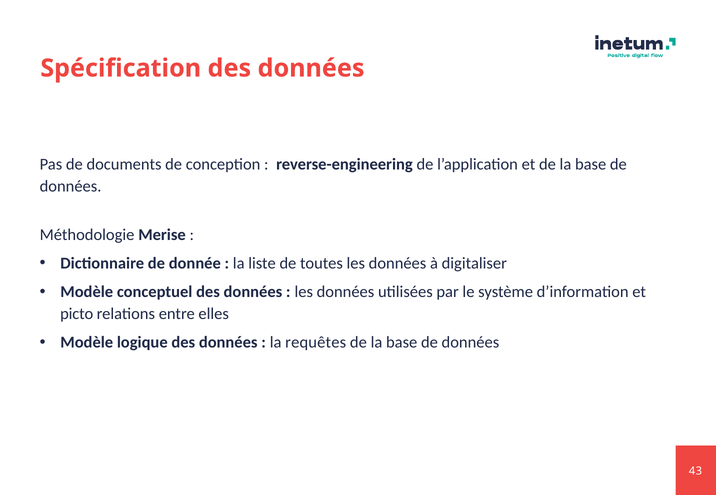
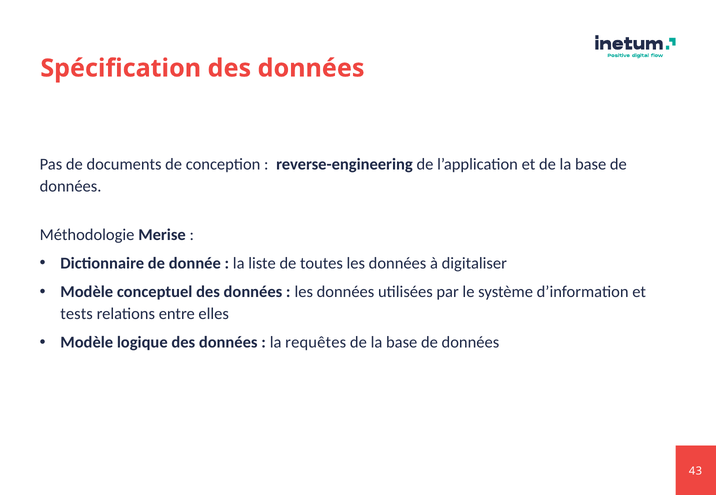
picto: picto -> tests
